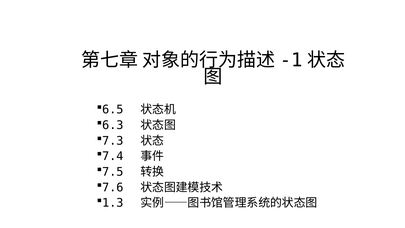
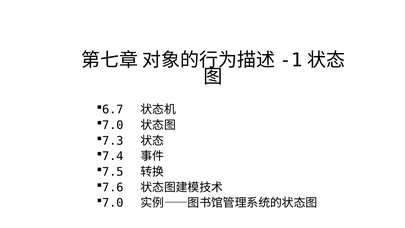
6.5: 6.5 -> 6.7
6.3 at (113, 125): 6.3 -> 7.0
1.3 at (113, 203): 1.3 -> 7.0
